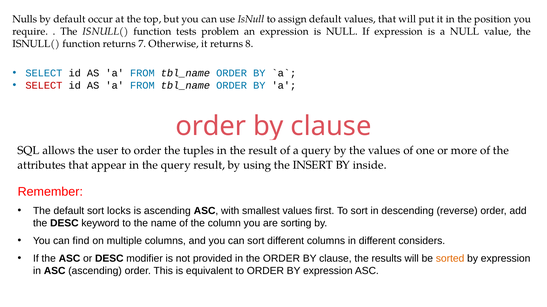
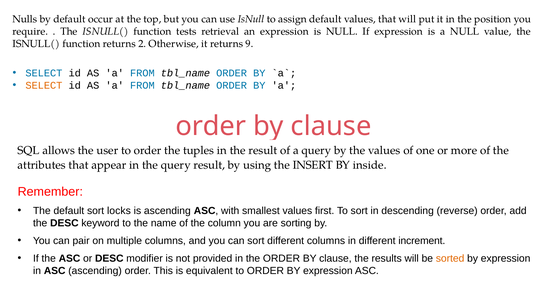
problem: problem -> retrieval
7: 7 -> 2
8: 8 -> 9
SELECT at (44, 86) colour: red -> orange
find: find -> pair
considers: considers -> increment
